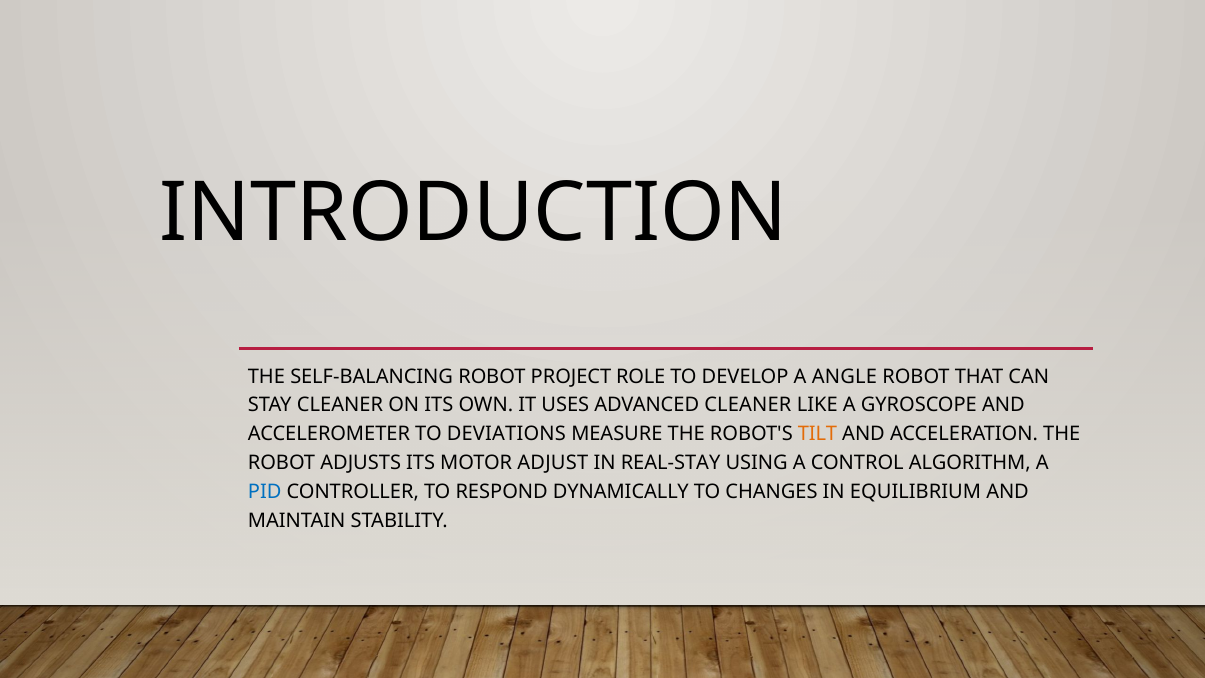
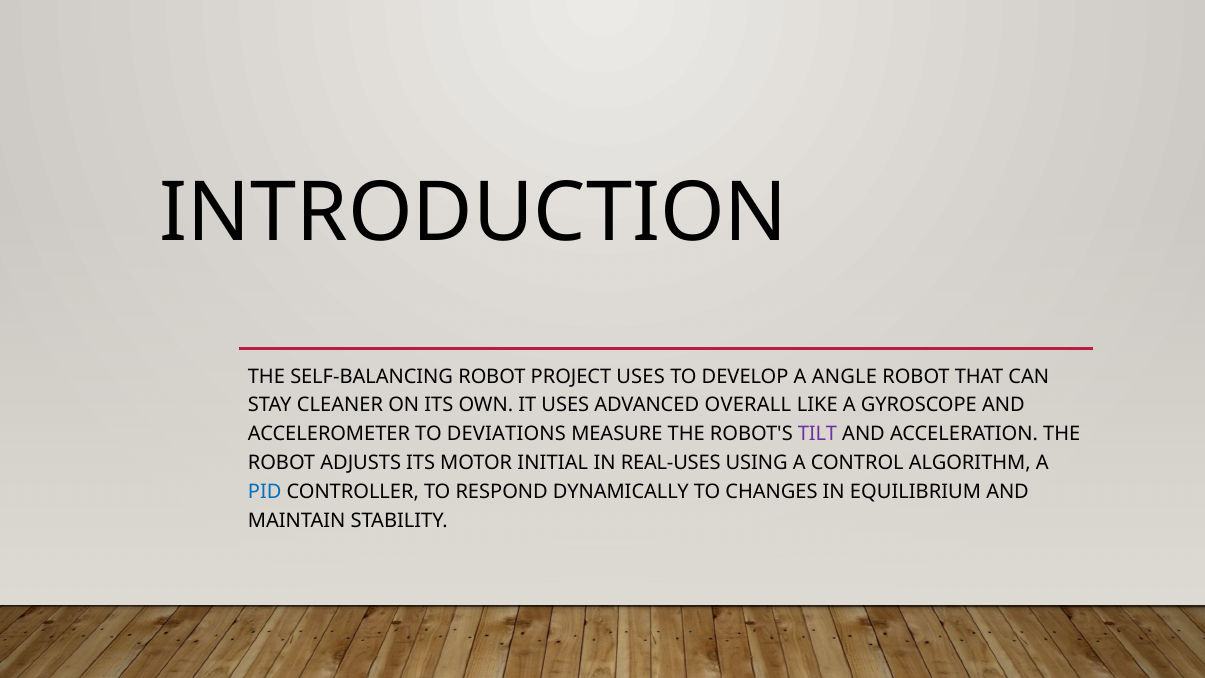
PROJECT ROLE: ROLE -> USES
ADVANCED CLEANER: CLEANER -> OVERALL
TILT colour: orange -> purple
ADJUST: ADJUST -> INITIAL
REAL-STAY: REAL-STAY -> REAL-USES
